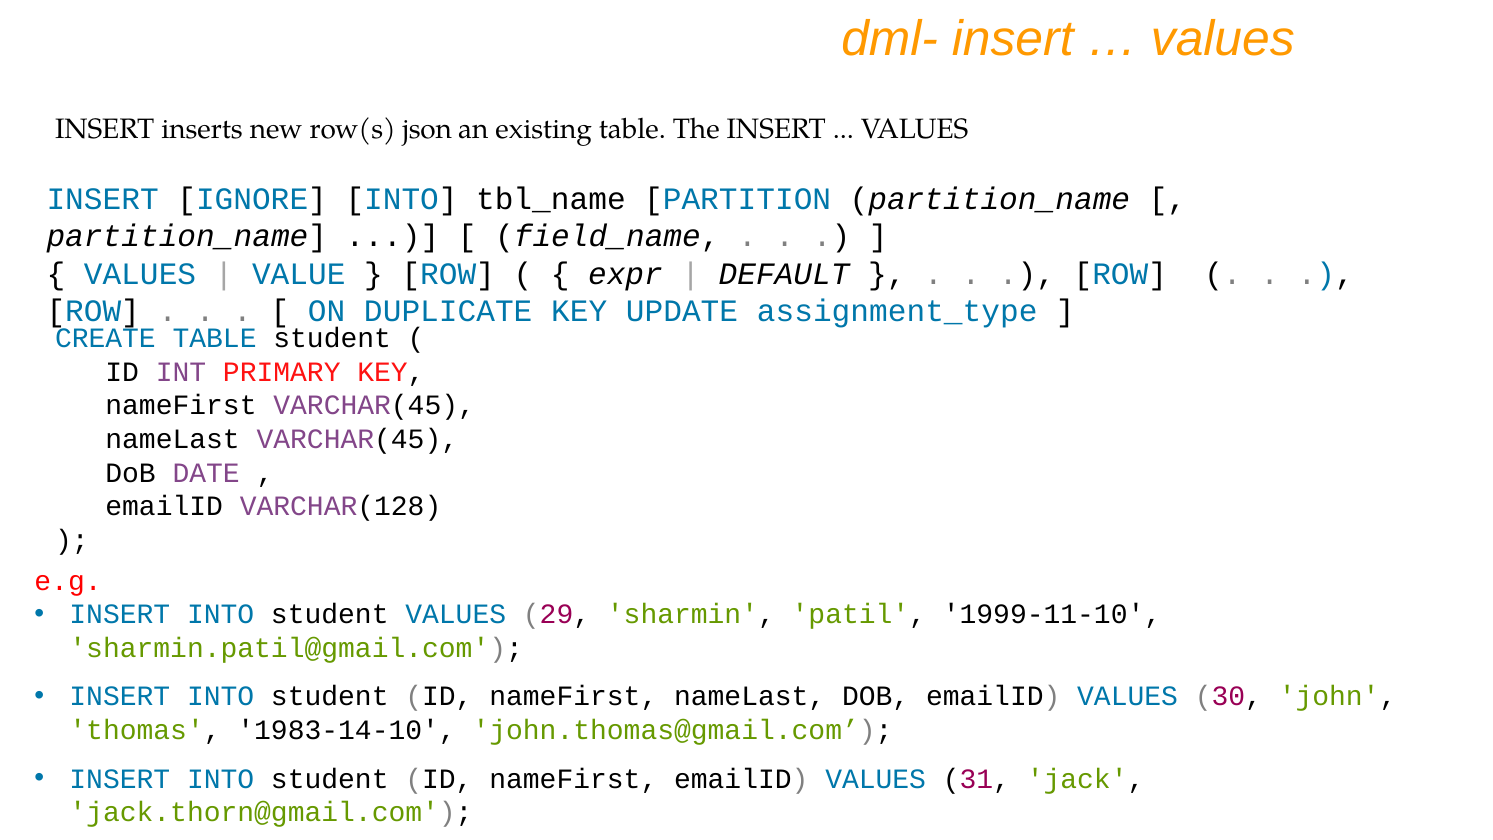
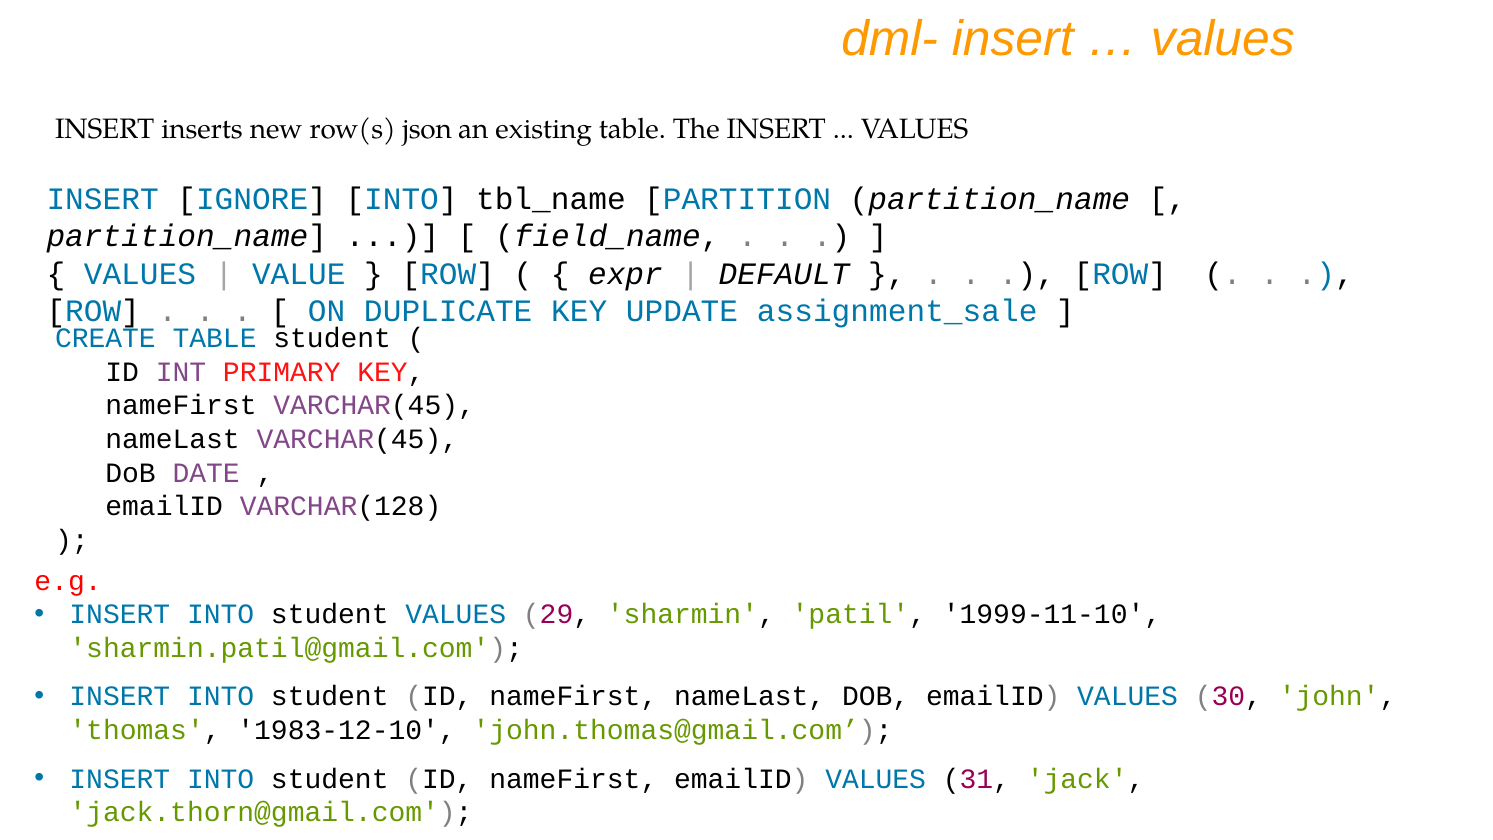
assignment_type: assignment_type -> assignment_sale
1983-14-10: 1983-14-10 -> 1983-12-10
